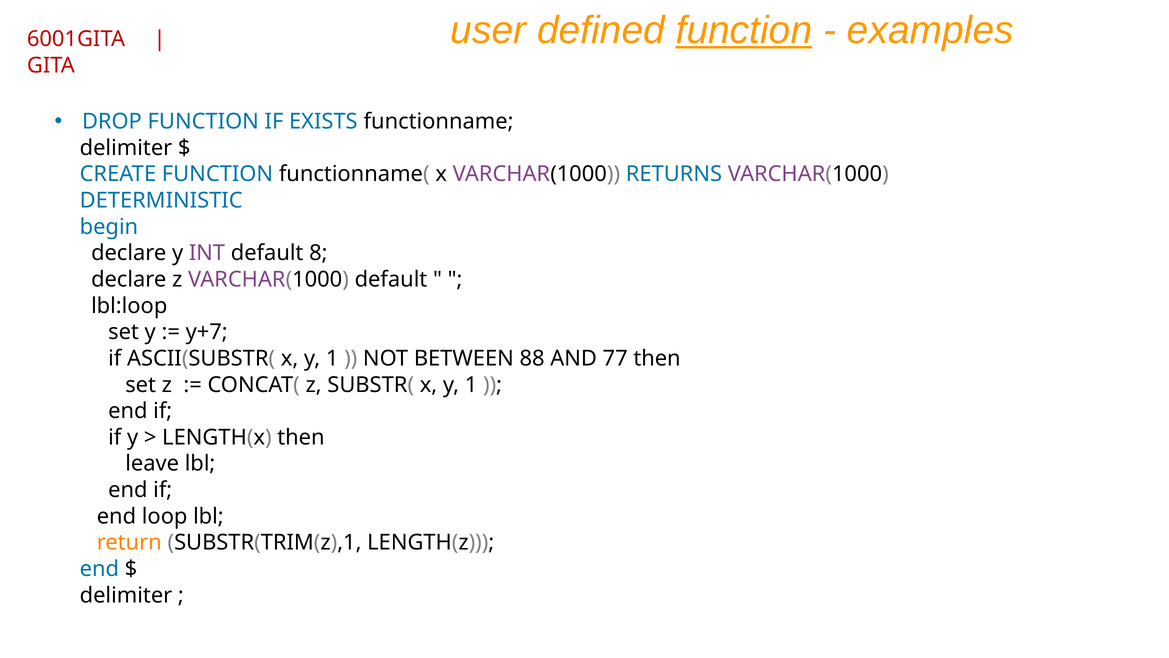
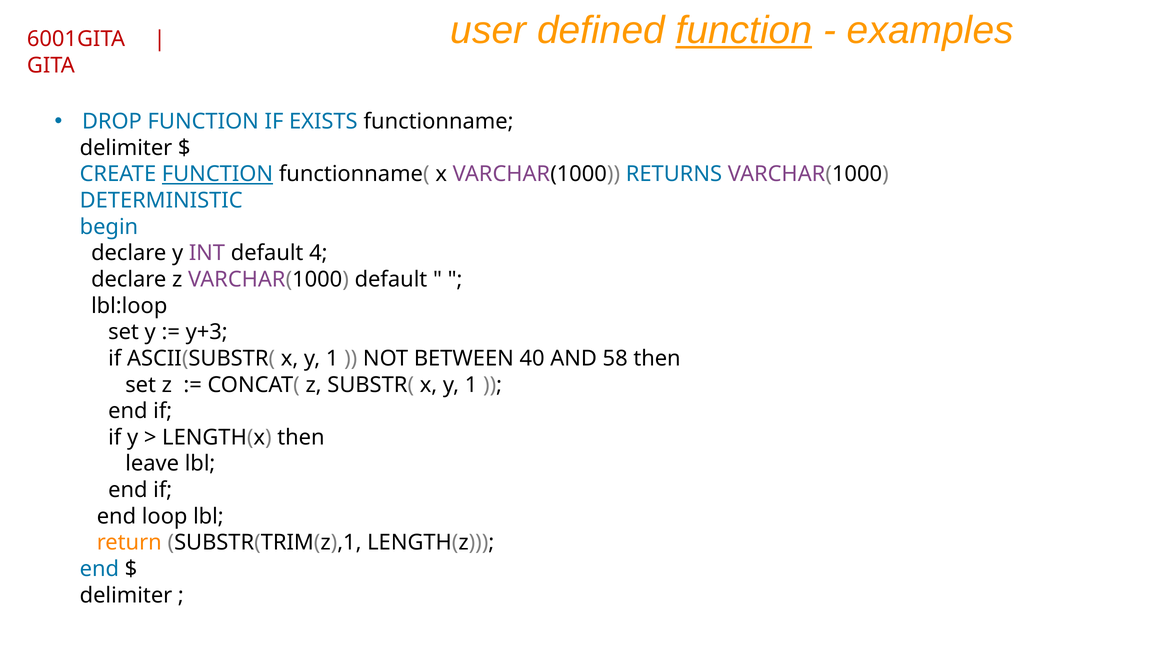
FUNCTION at (217, 174) underline: none -> present
8: 8 -> 4
y+7: y+7 -> y+3
88: 88 -> 40
77: 77 -> 58
